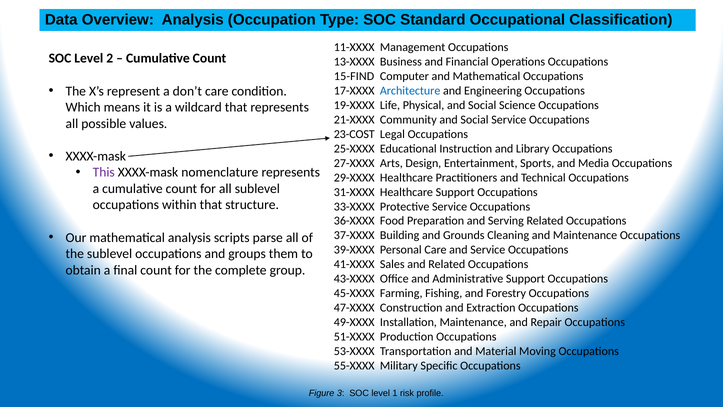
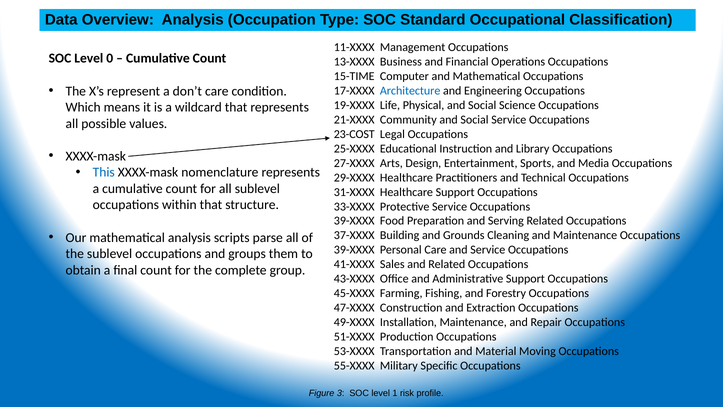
2: 2 -> 0
15-FIND: 15-FIND -> 15-TIME
This colour: purple -> blue
36-XXXX at (354, 221): 36-XXXX -> 39-XXXX
